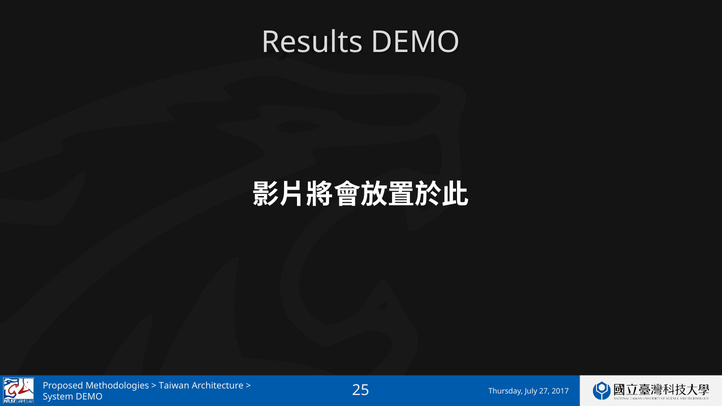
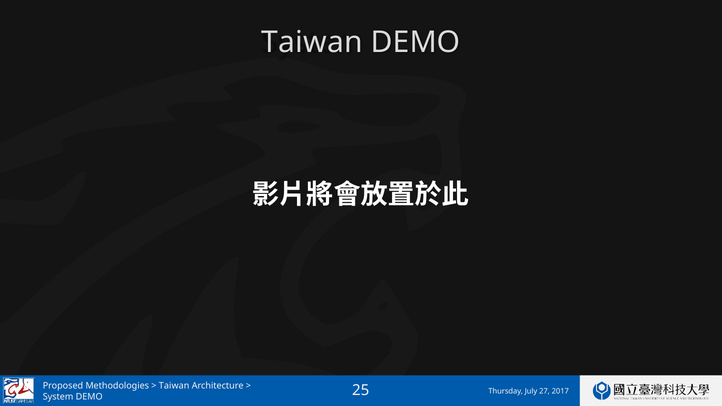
Results at (312, 42): Results -> Taiwan
